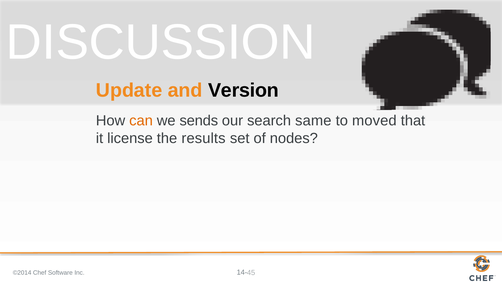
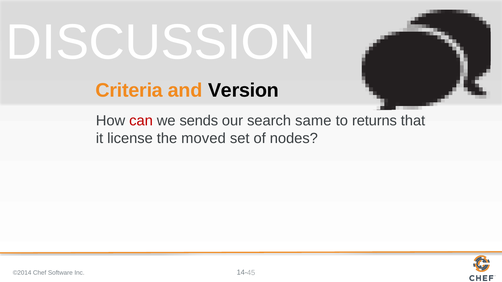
Update: Update -> Criteria
can colour: orange -> red
moved: moved -> returns
results: results -> moved
